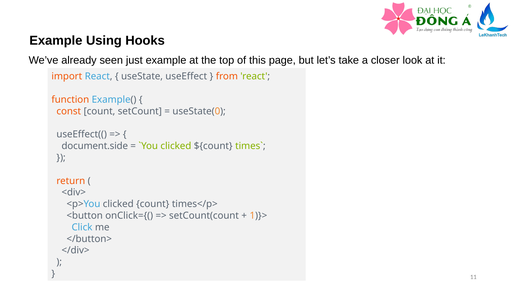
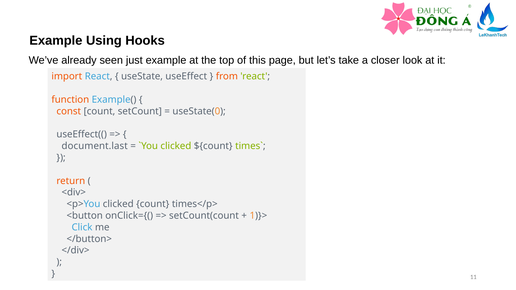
document.side: document.side -> document.last
